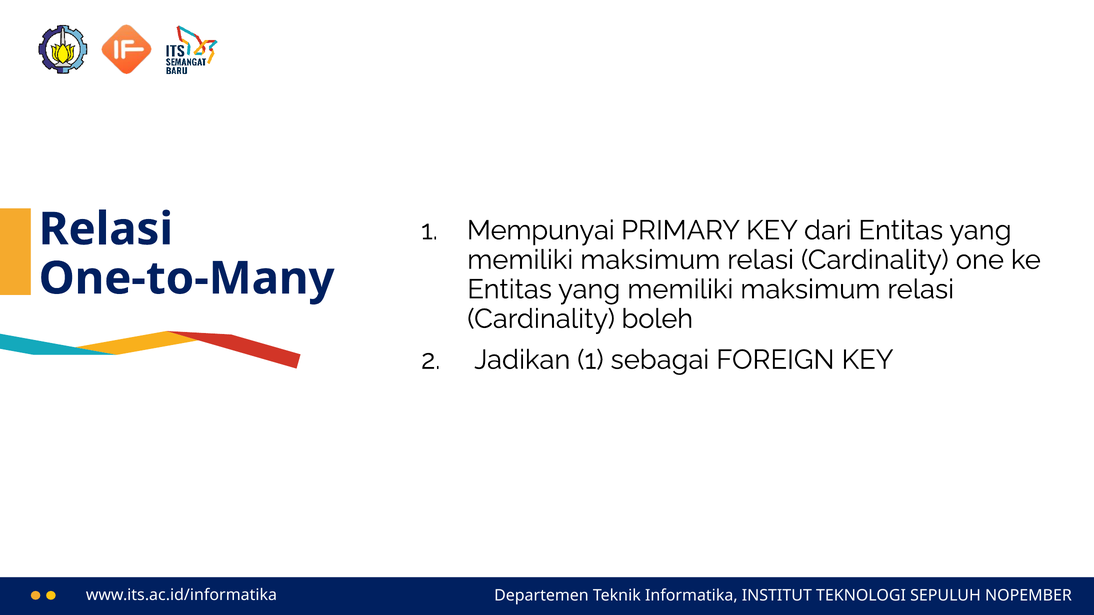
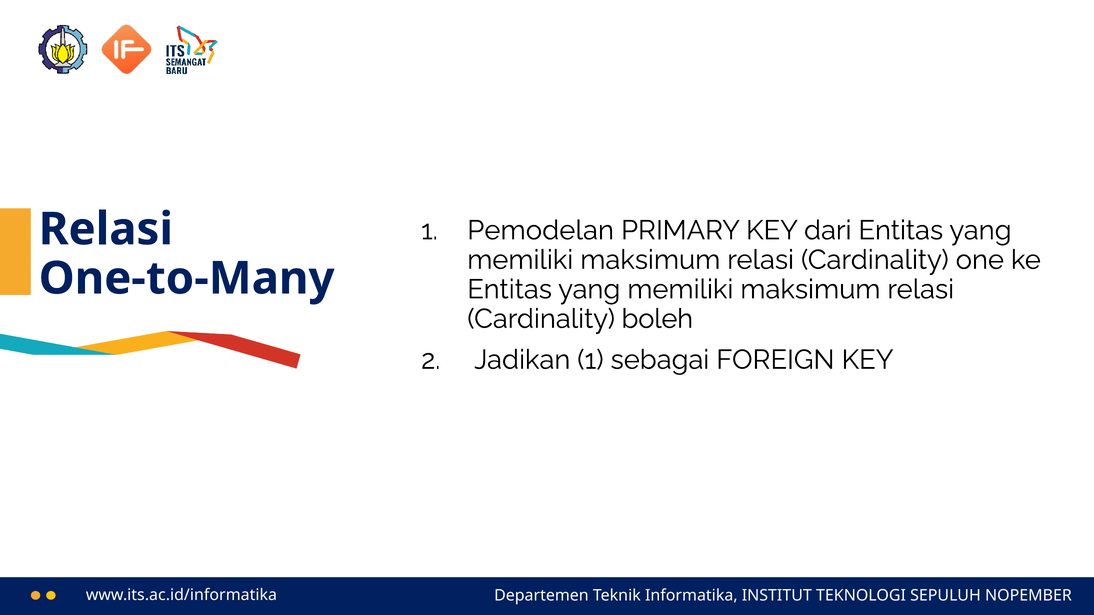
Mempunyai: Mempunyai -> Pemodelan
